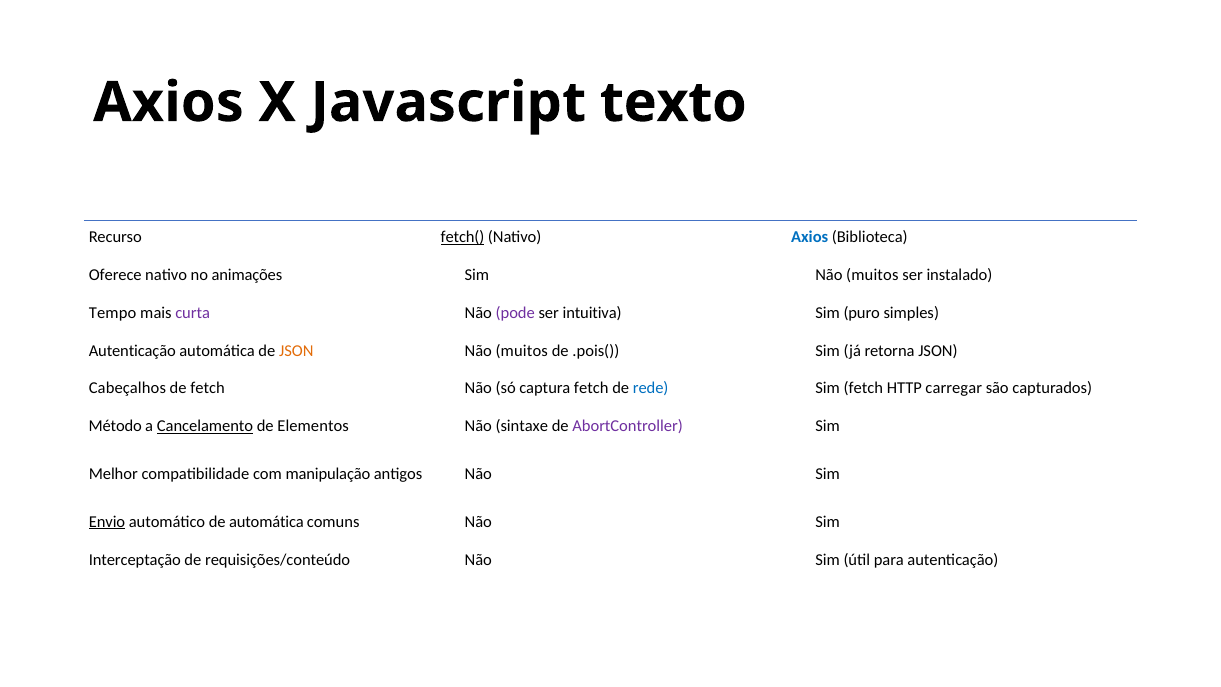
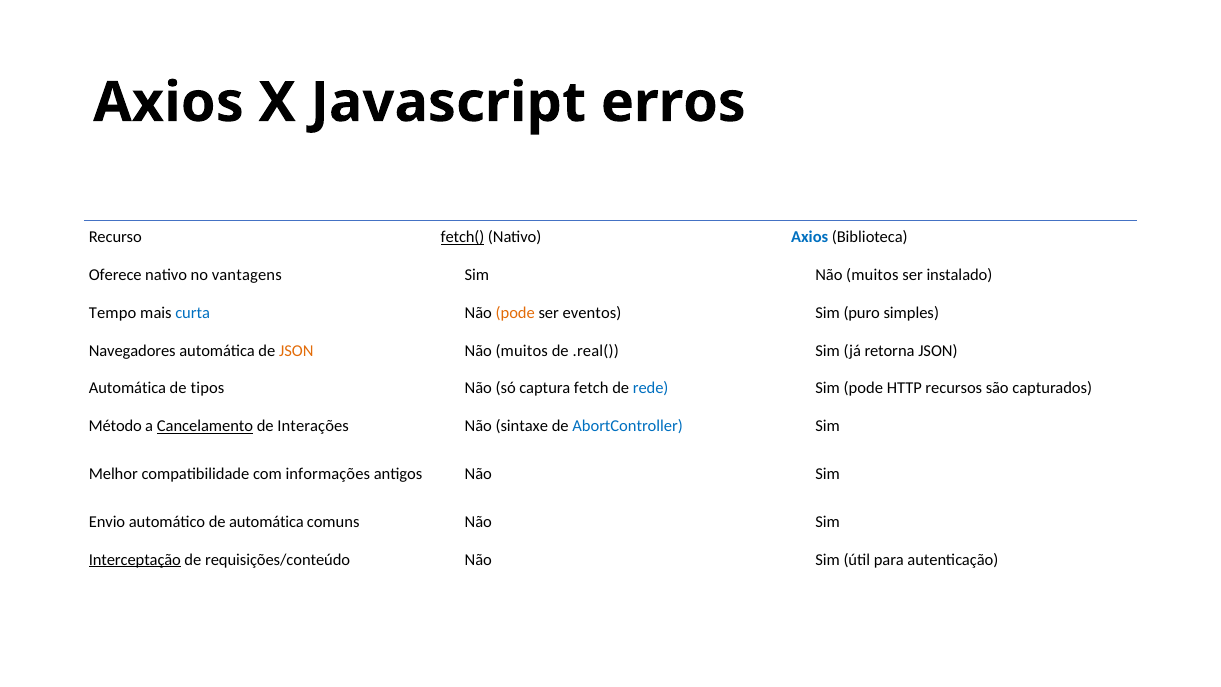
texto: texto -> erros
animações: animações -> vantagens
curta colour: purple -> blue
pode at (515, 313) colour: purple -> orange
intuitiva: intuitiva -> eventos
Autenticação at (132, 351): Autenticação -> Navegadores
.pois(: .pois( -> .real(
Cabeçalhos at (127, 388): Cabeçalhos -> Automática
de fetch: fetch -> tipos
fetch at (863, 388): fetch -> pode
carregar: carregar -> recursos
Elementos: Elementos -> Interações
AbortController colour: purple -> blue
manipulação: manipulação -> informações
Envio underline: present -> none
Interceptação underline: none -> present
